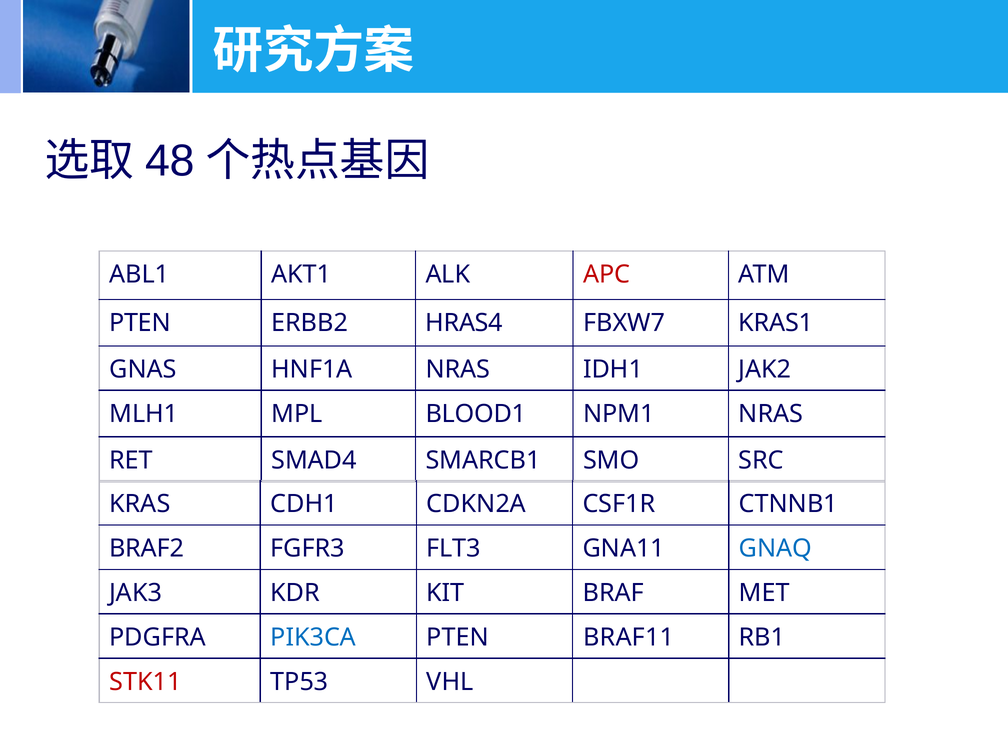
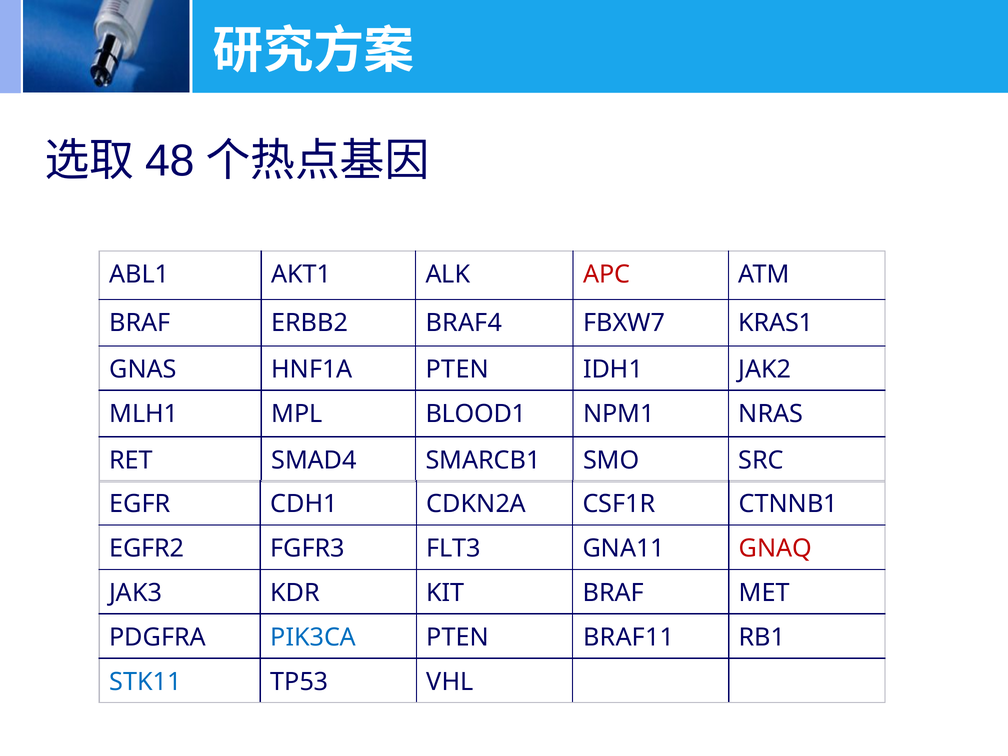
PTEN at (140, 323): PTEN -> BRAF
HRAS4: HRAS4 -> BRAF4
HNF1A NRAS: NRAS -> PTEN
KRAS: KRAS -> EGFR
BRAF2: BRAF2 -> EGFR2
GNAQ colour: blue -> red
STK11 colour: red -> blue
